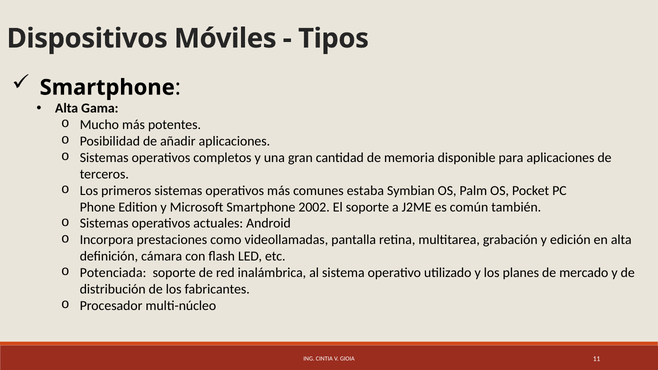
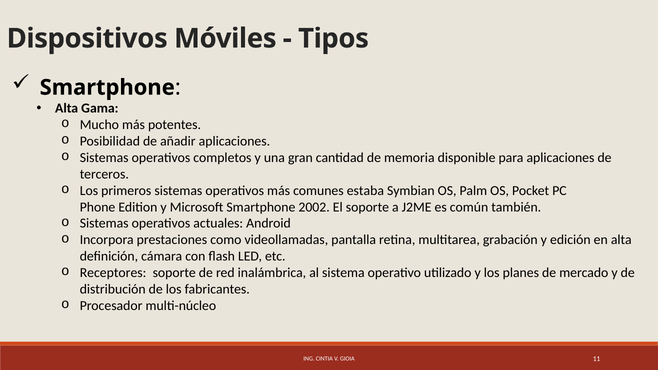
Potenciada: Potenciada -> Receptores
